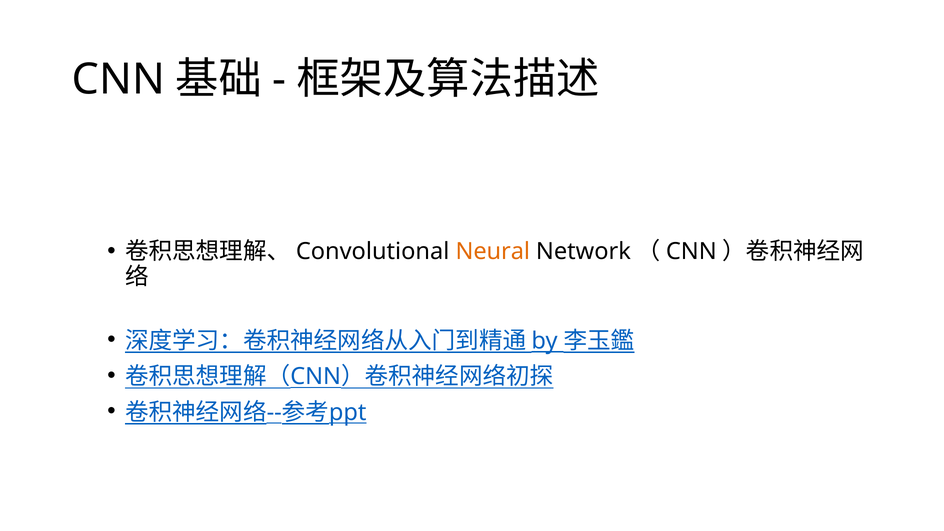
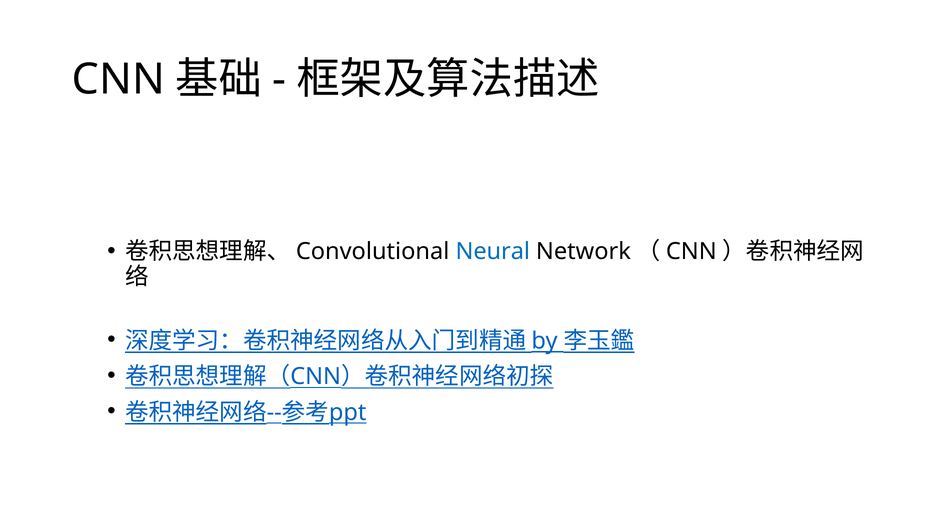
Neural colour: orange -> blue
